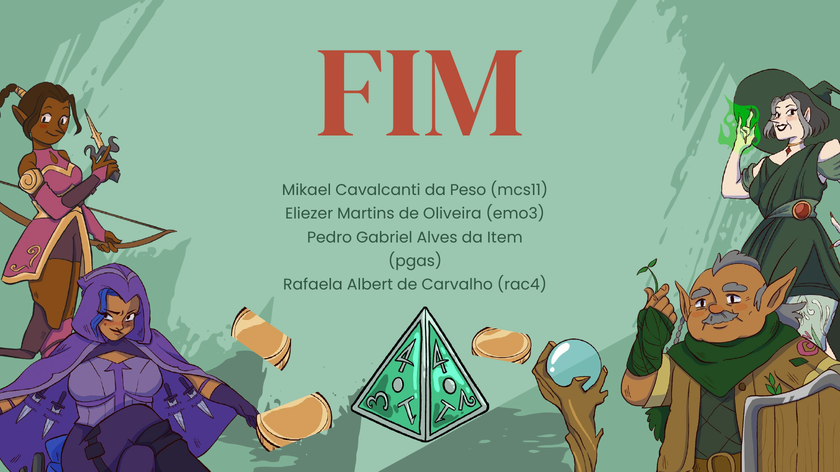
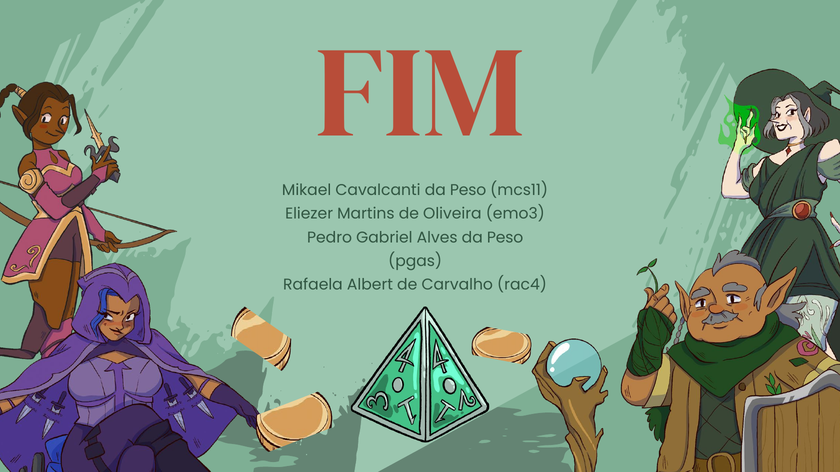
Alves da Item: Item -> Peso
